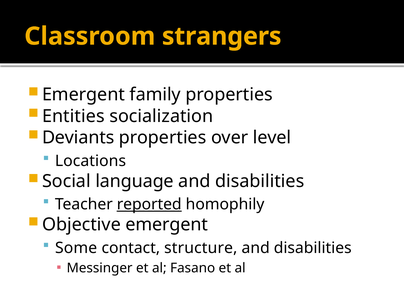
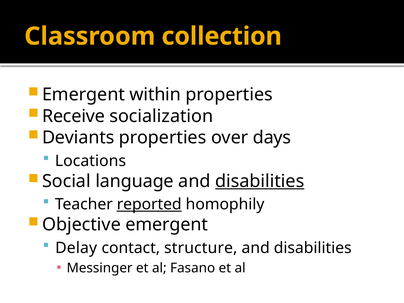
strangers: strangers -> collection
family: family -> within
Entities: Entities -> Receive
level: level -> days
disabilities at (260, 181) underline: none -> present
Some: Some -> Delay
